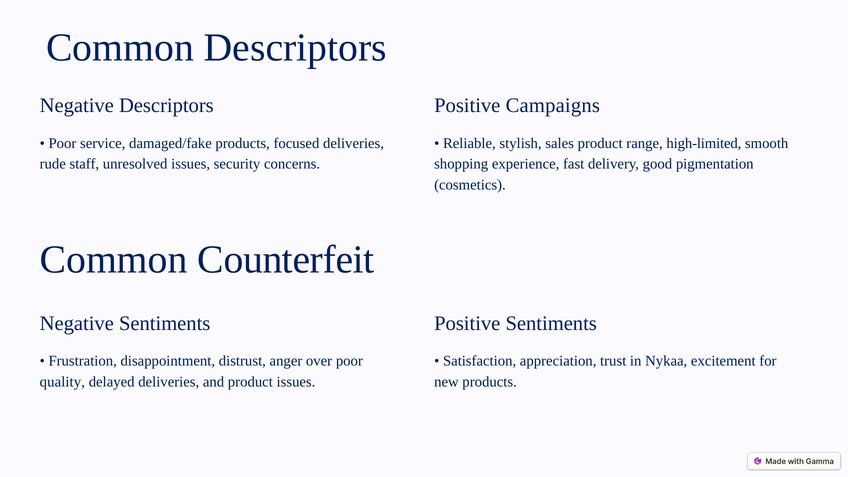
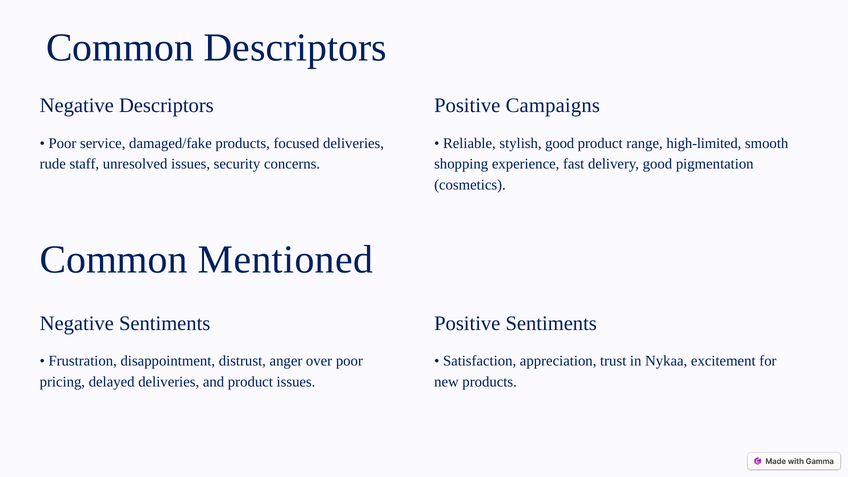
stylish sales: sales -> good
Counterfeit: Counterfeit -> Mentioned
quality: quality -> pricing
